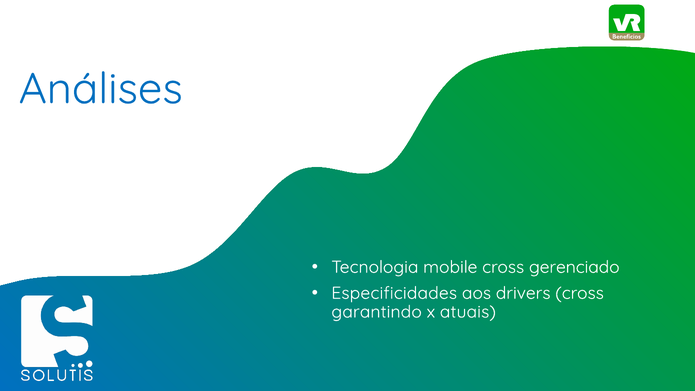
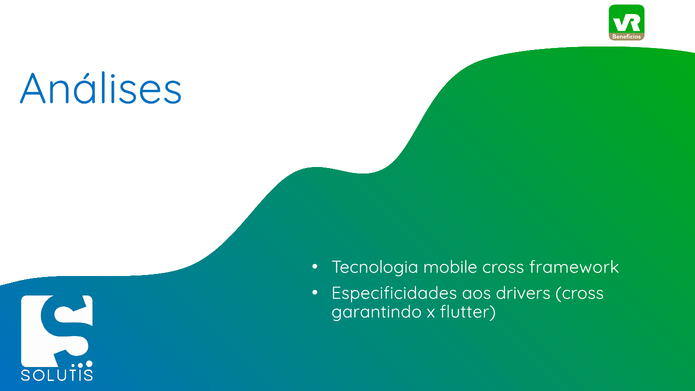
gerenciado: gerenciado -> framework
atuais: atuais -> flutter
